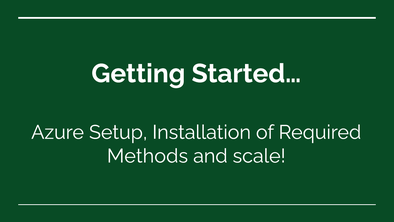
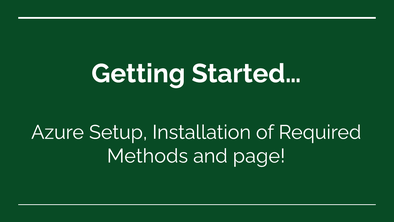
scale: scale -> page
